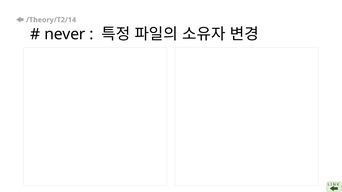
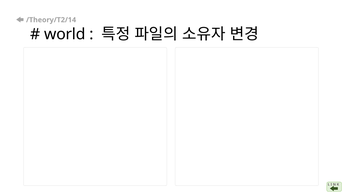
never: never -> world
